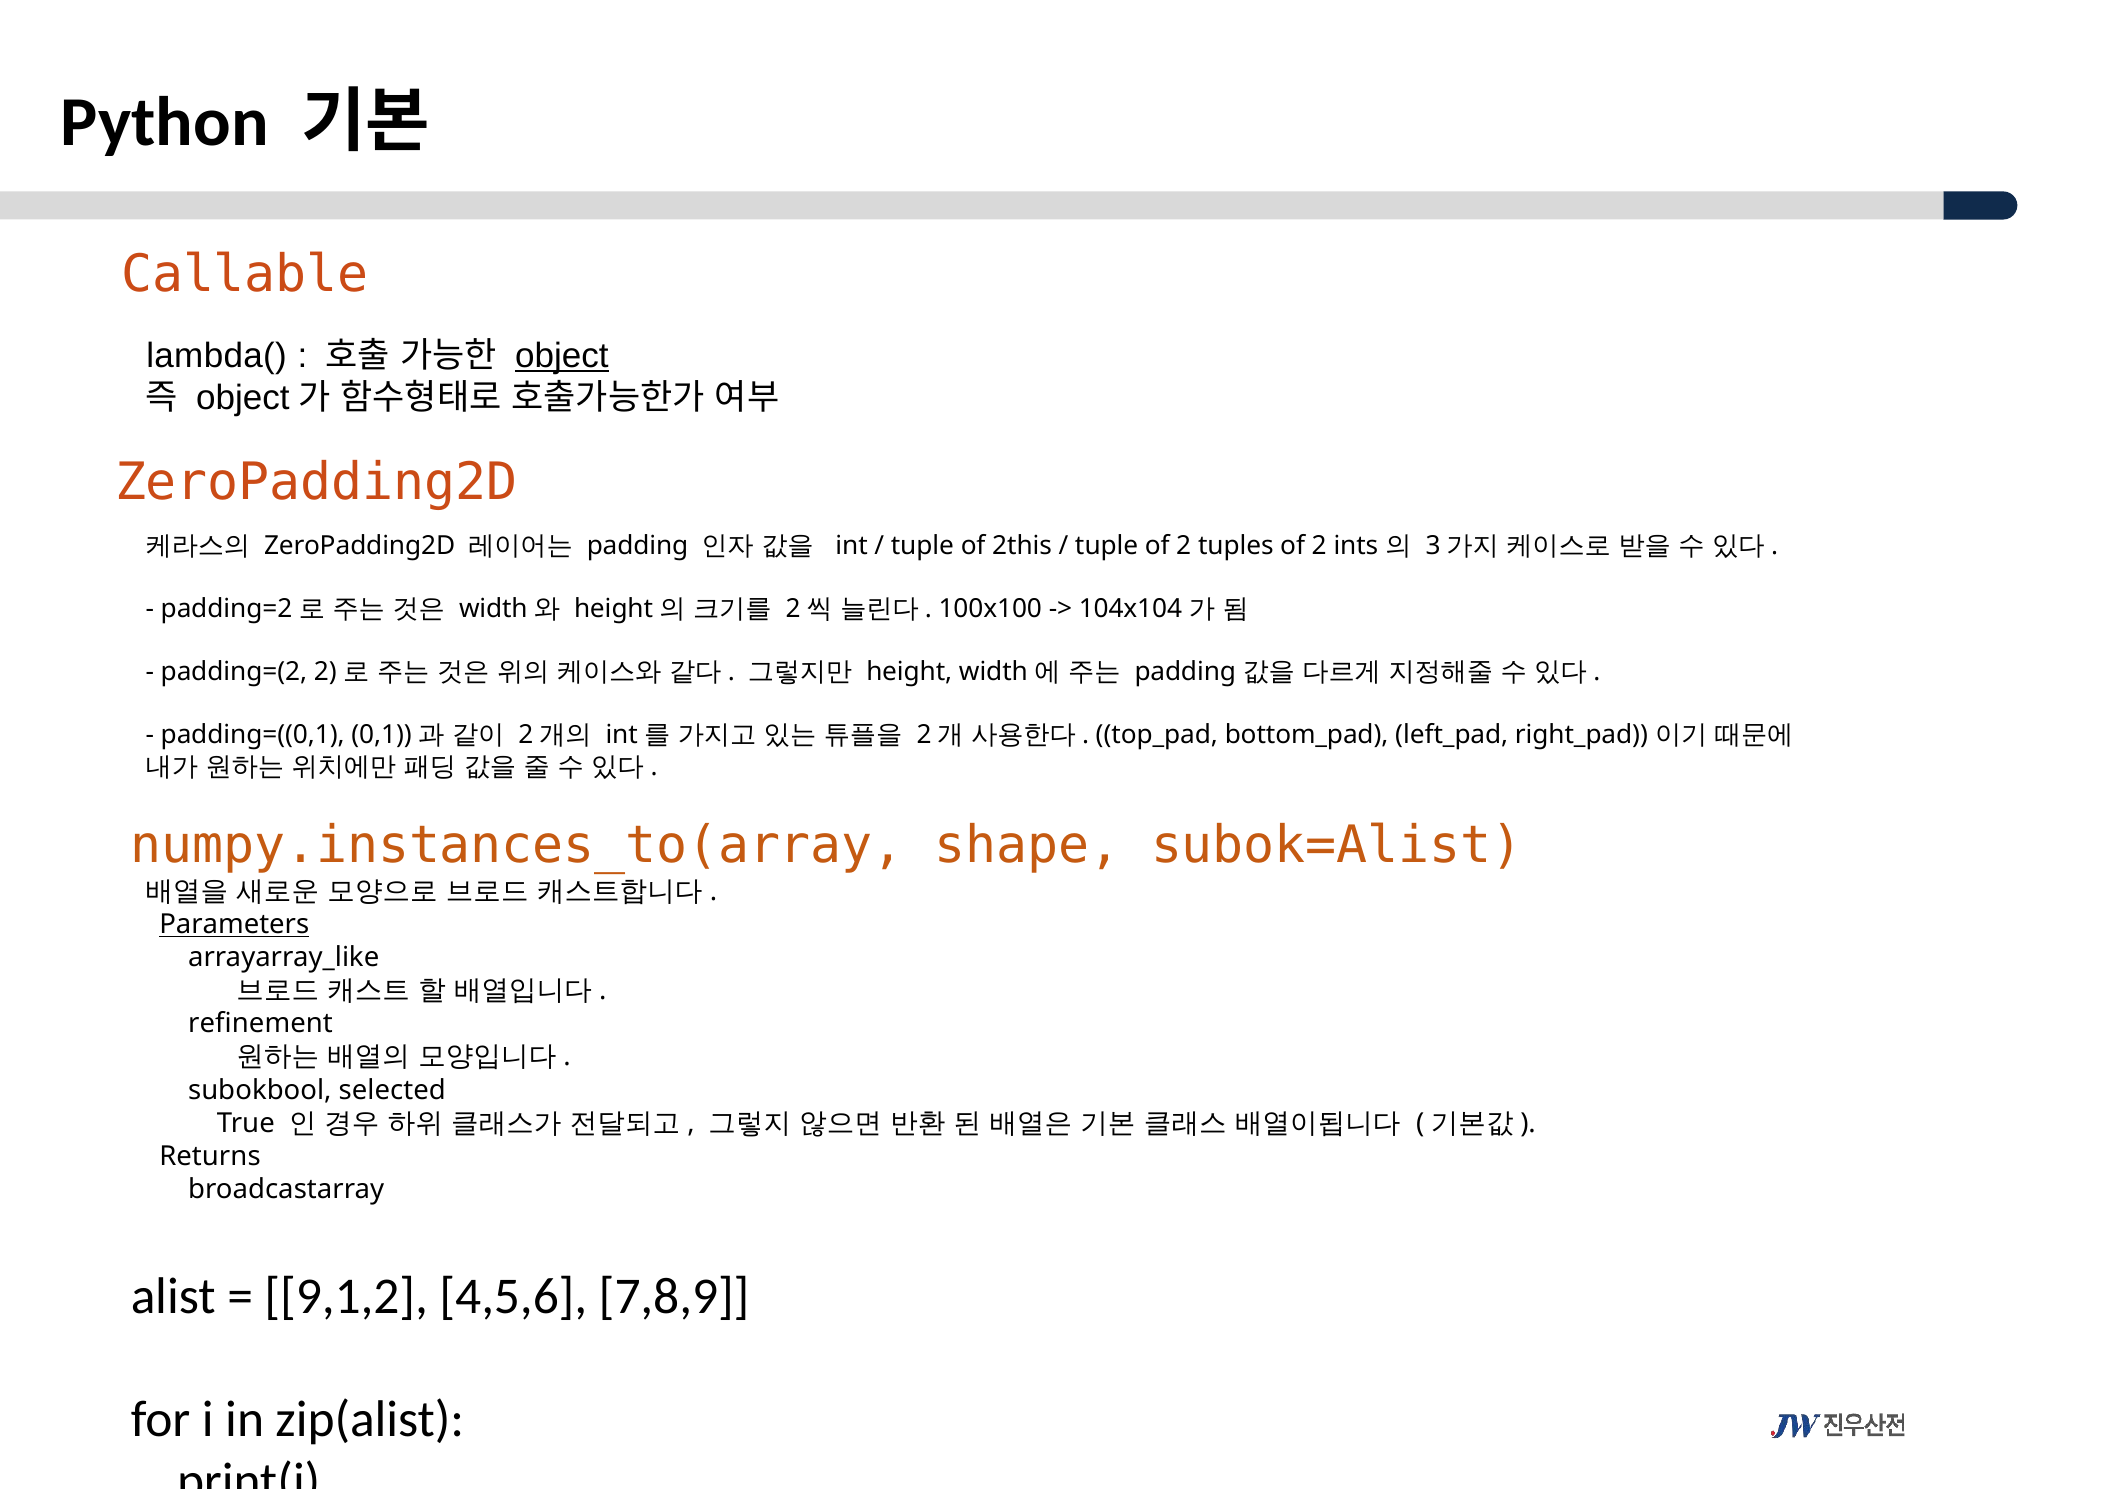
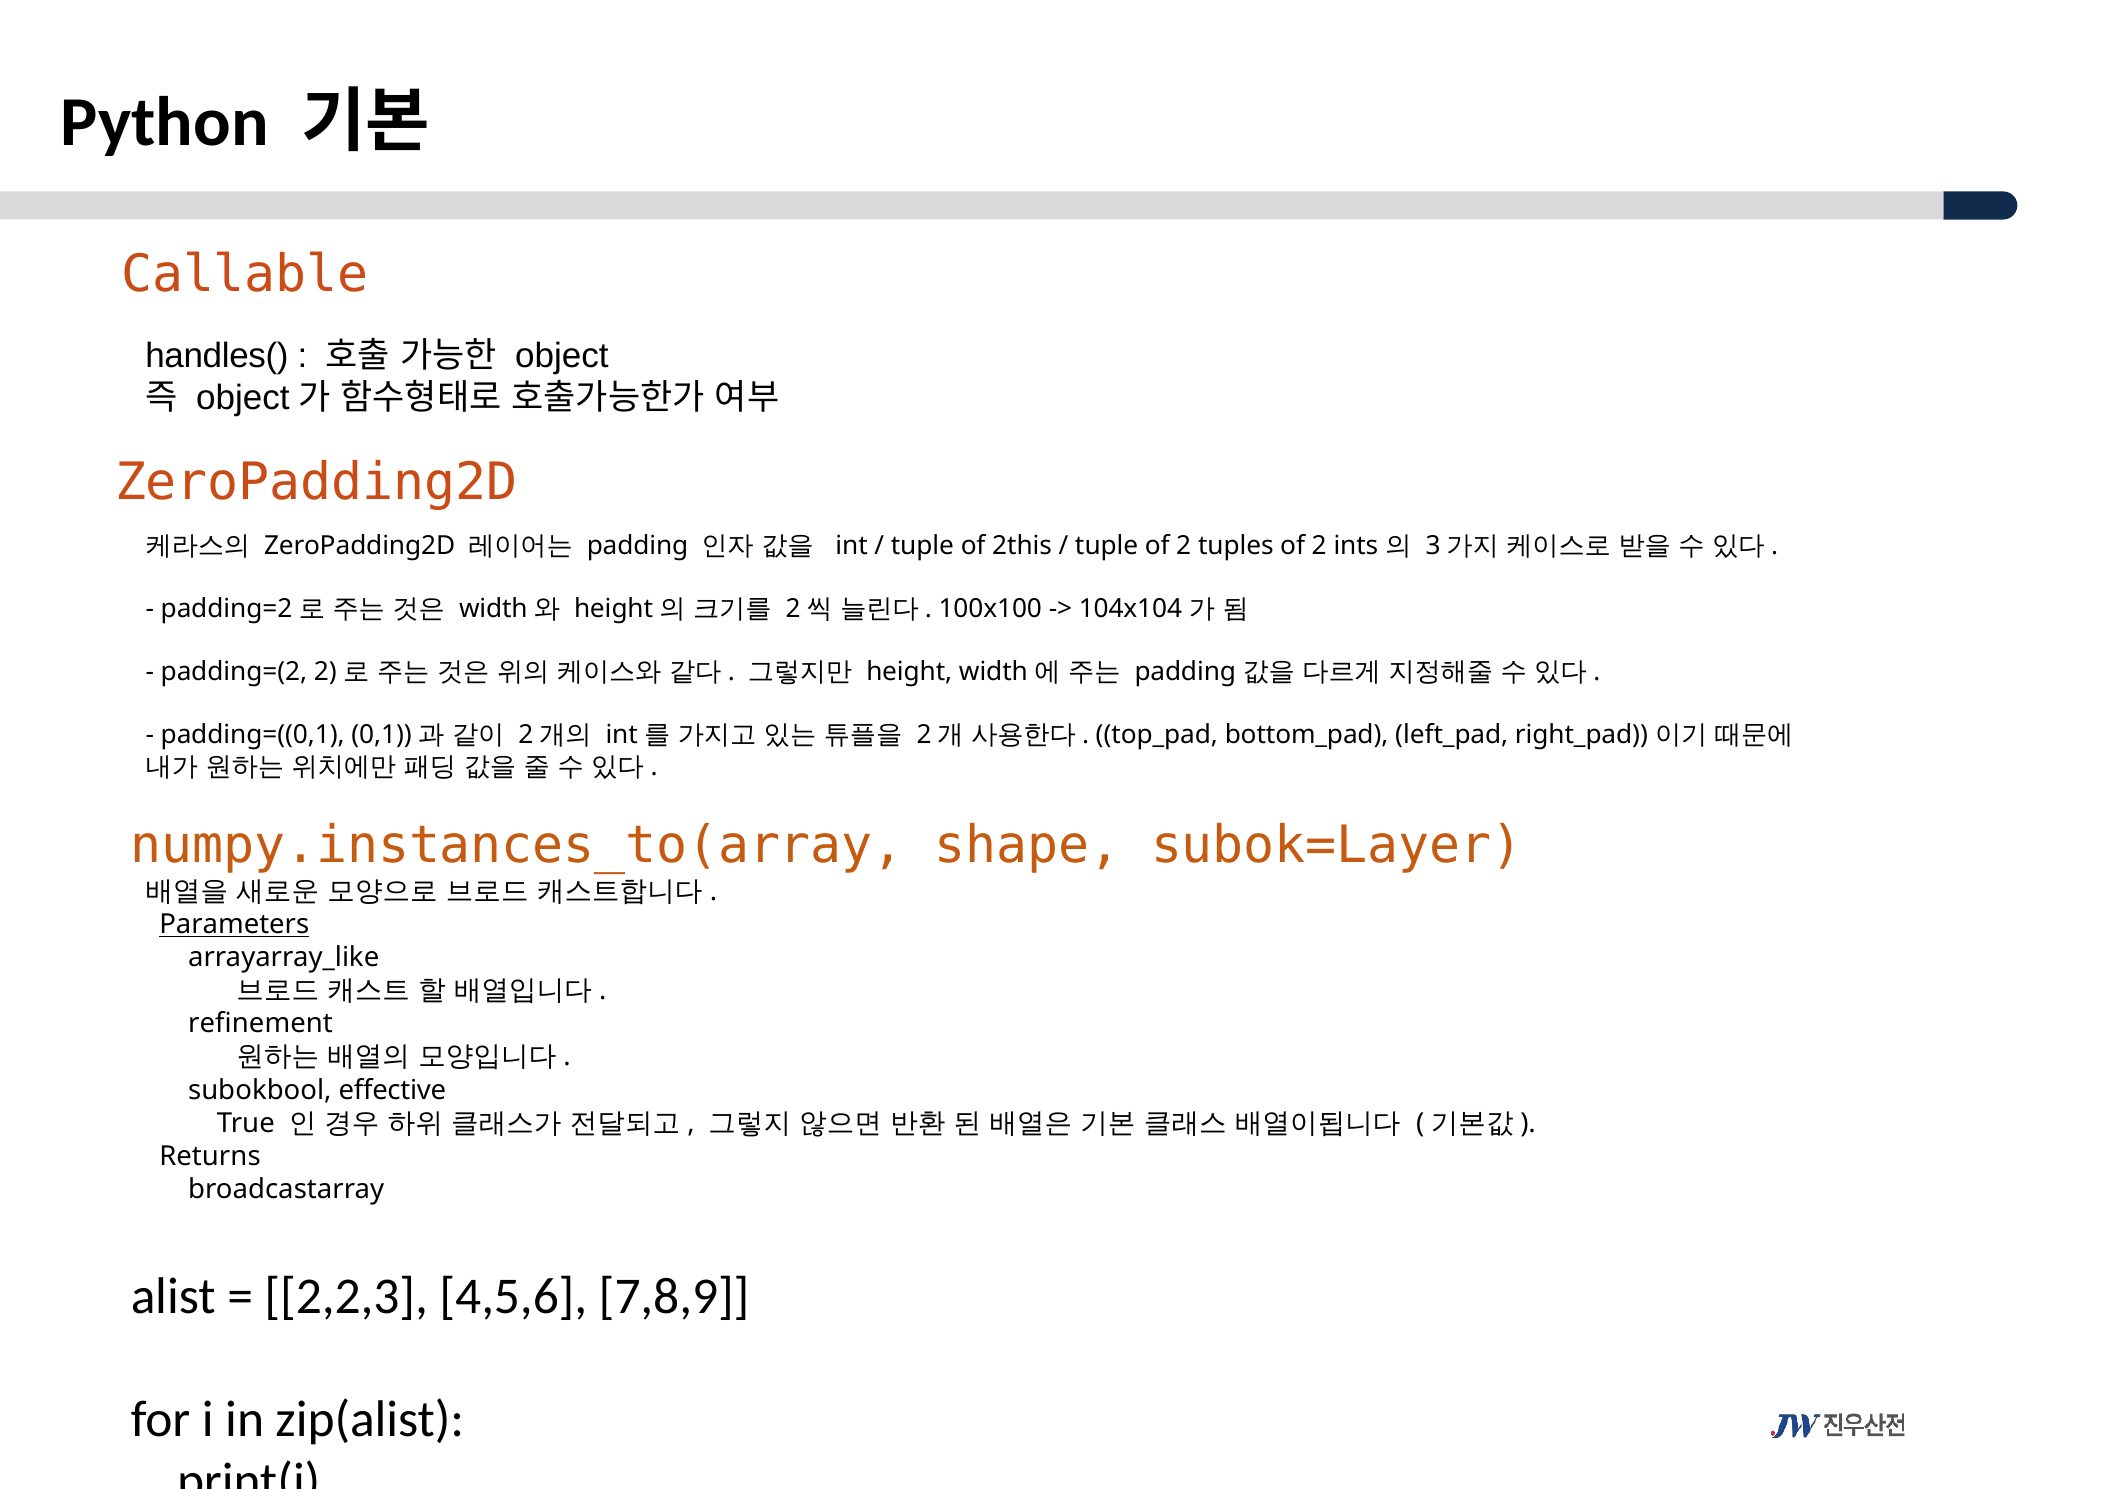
lambda(: lambda( -> handles(
object underline: present -> none
subok=Alist: subok=Alist -> subok=Layer
selected: selected -> effective
9,1,2: 9,1,2 -> 2,2,3
